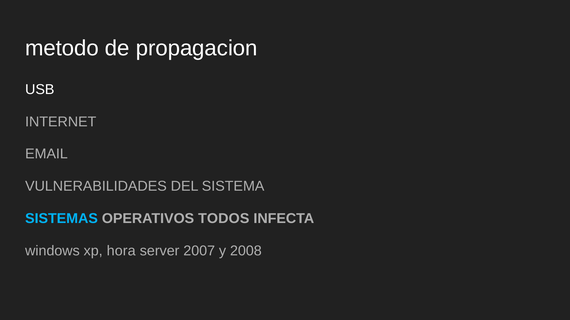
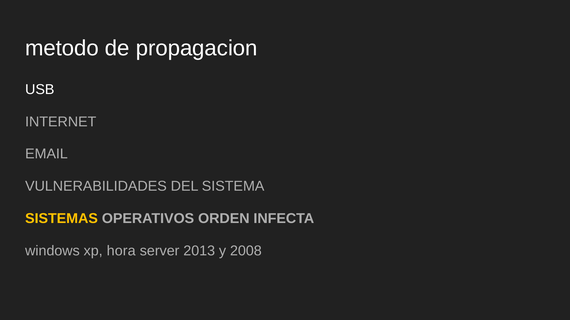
SISTEMAS colour: light blue -> yellow
TODOS: TODOS -> ORDEN
2007: 2007 -> 2013
